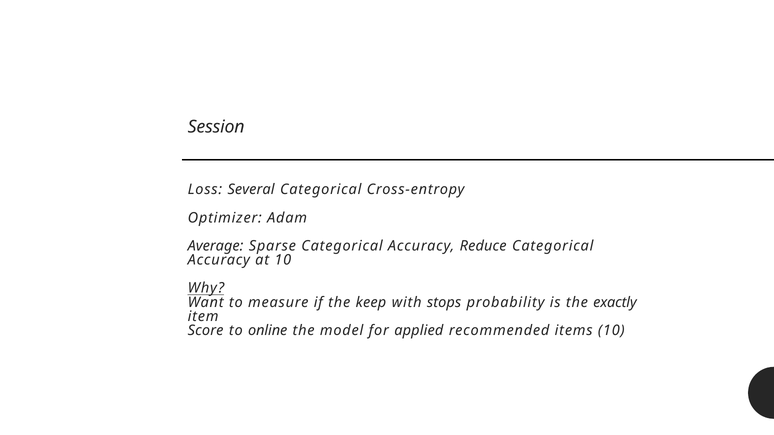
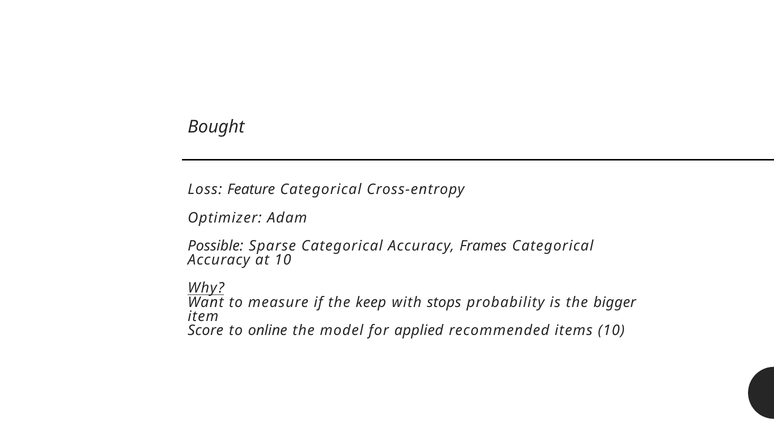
Session: Session -> Bought
Several: Several -> Feature
Average: Average -> Possible
Reduce: Reduce -> Frames
exactly: exactly -> bigger
